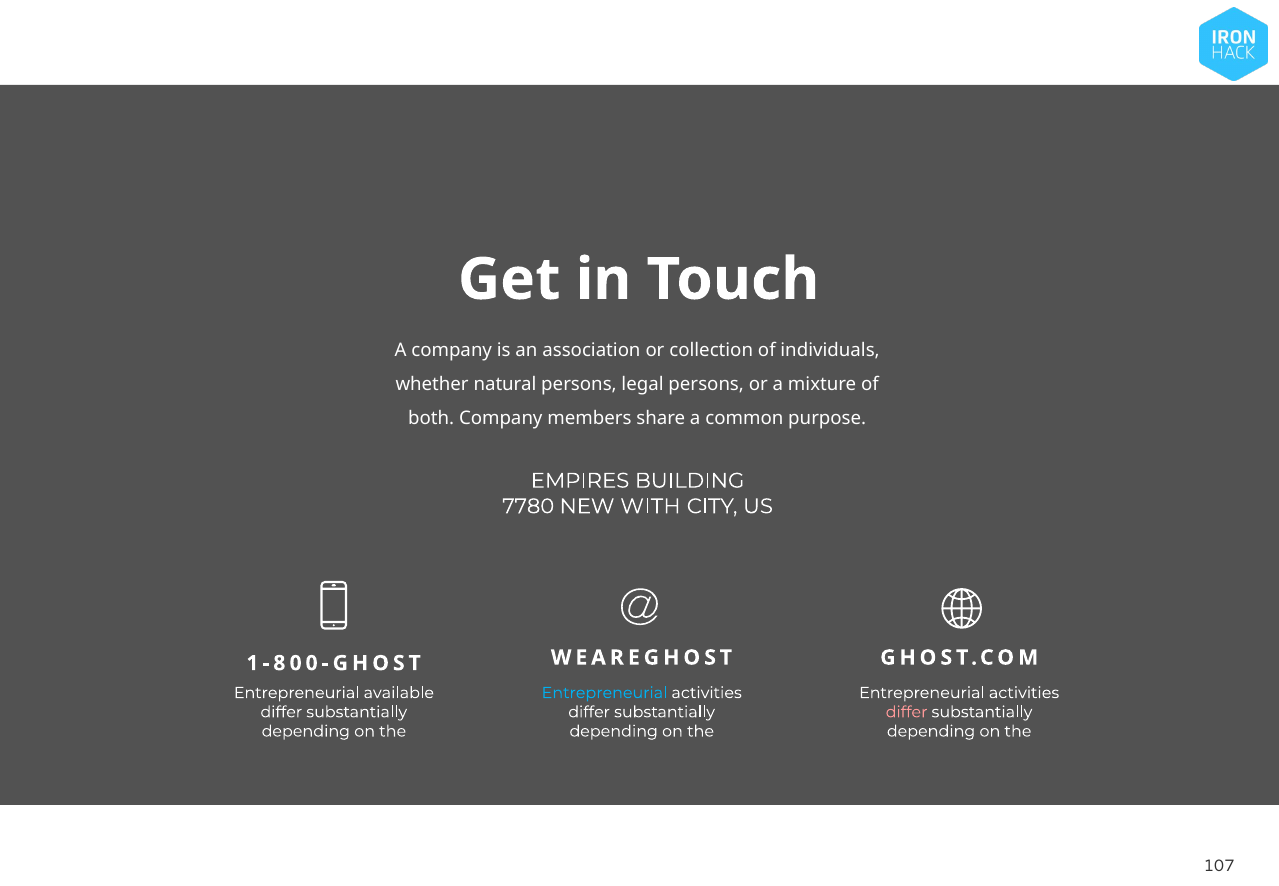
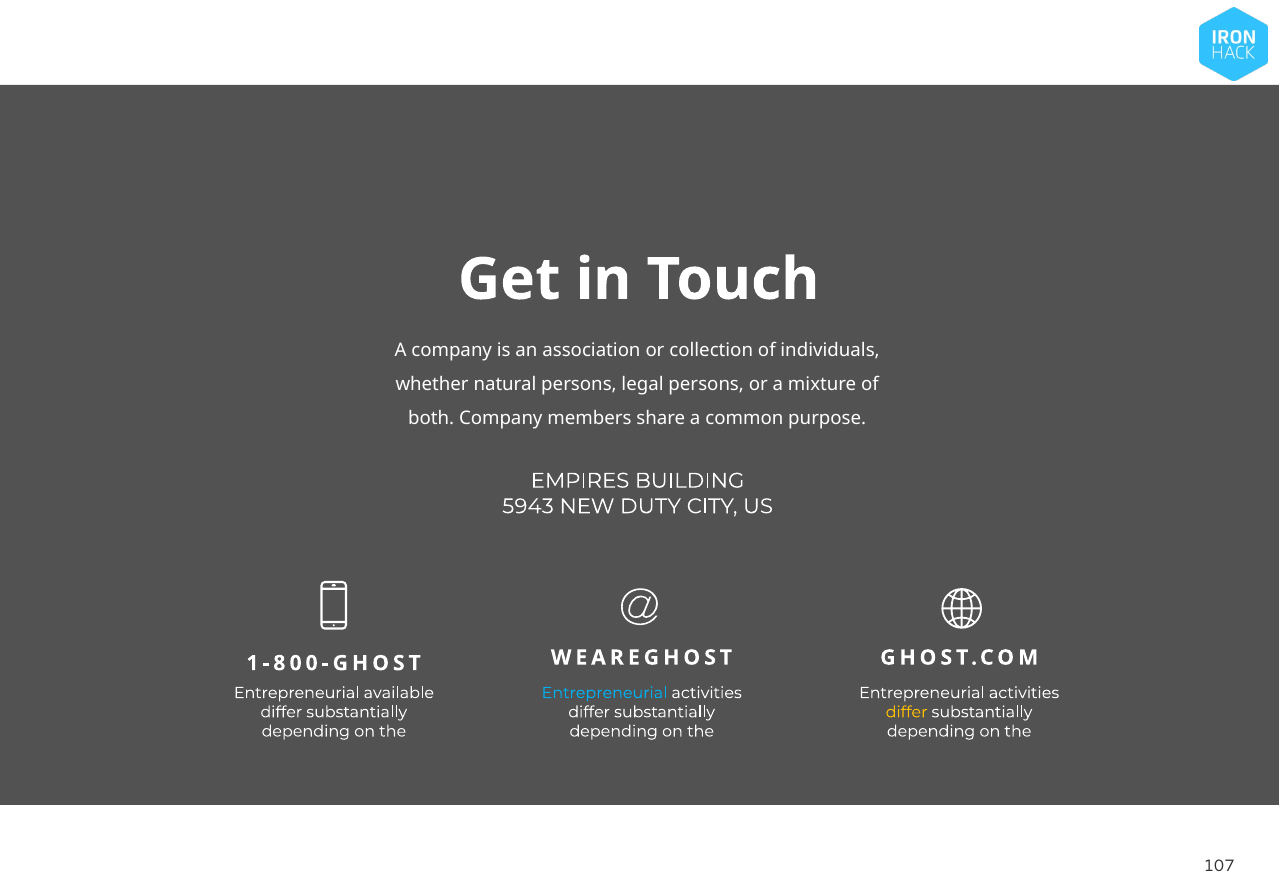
7780: 7780 -> 5943
WITH: WITH -> DUTY
differ at (907, 712) colour: pink -> yellow
